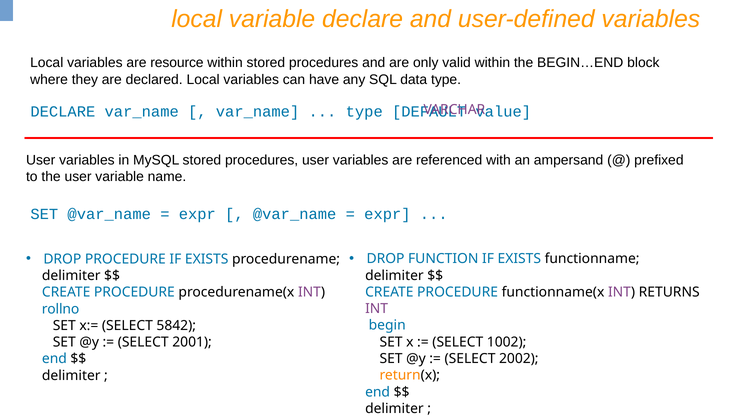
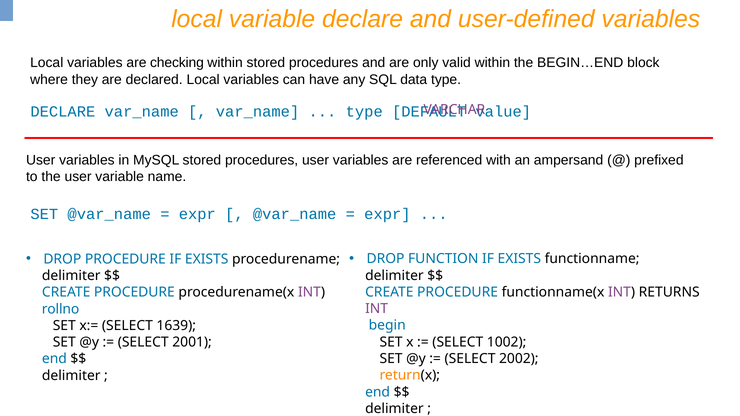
resource: resource -> checking
5842: 5842 -> 1639
